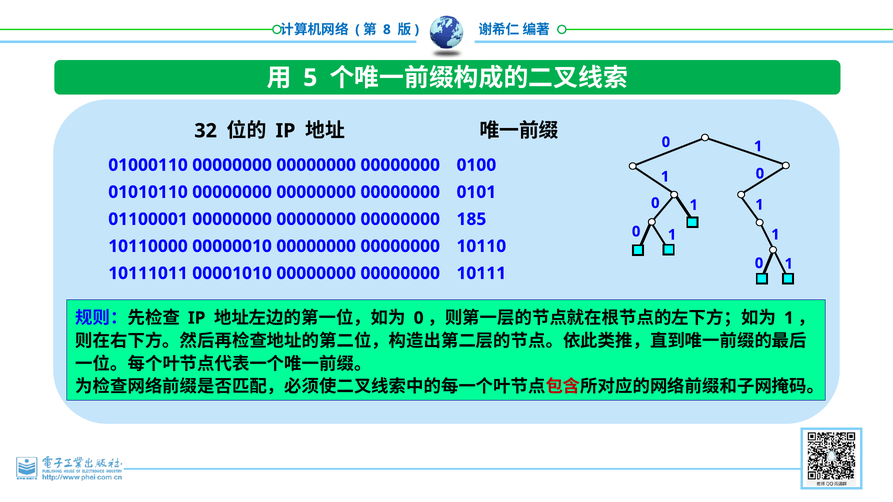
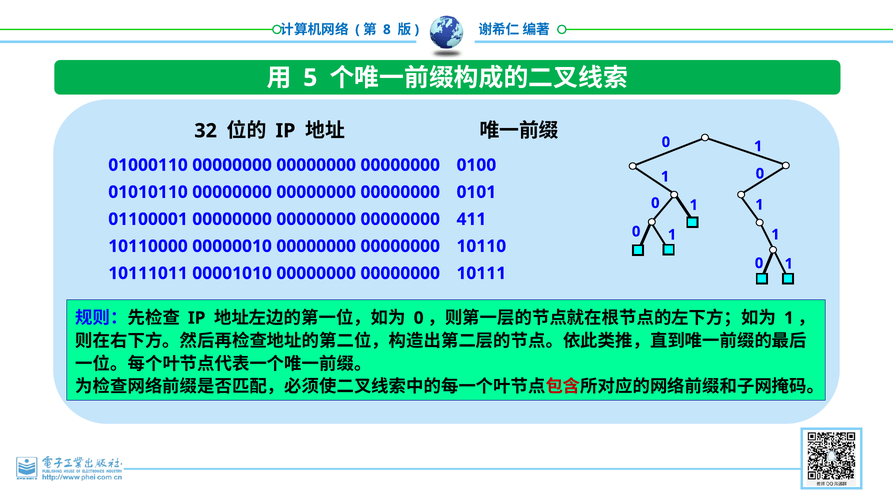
185: 185 -> 411
